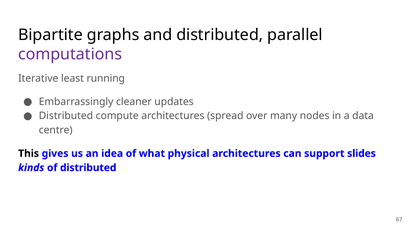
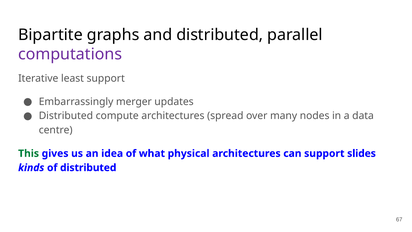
least running: running -> support
cleaner: cleaner -> merger
This colour: black -> green
